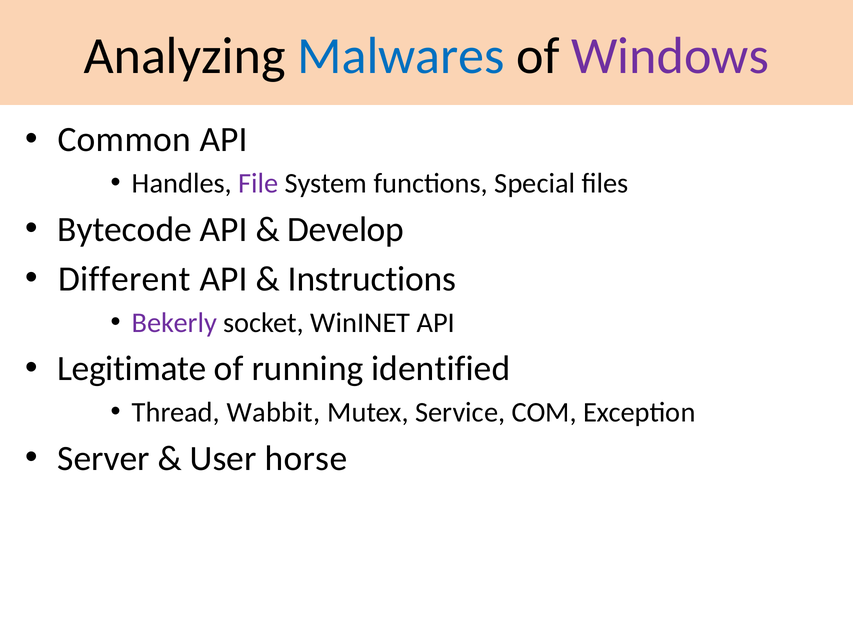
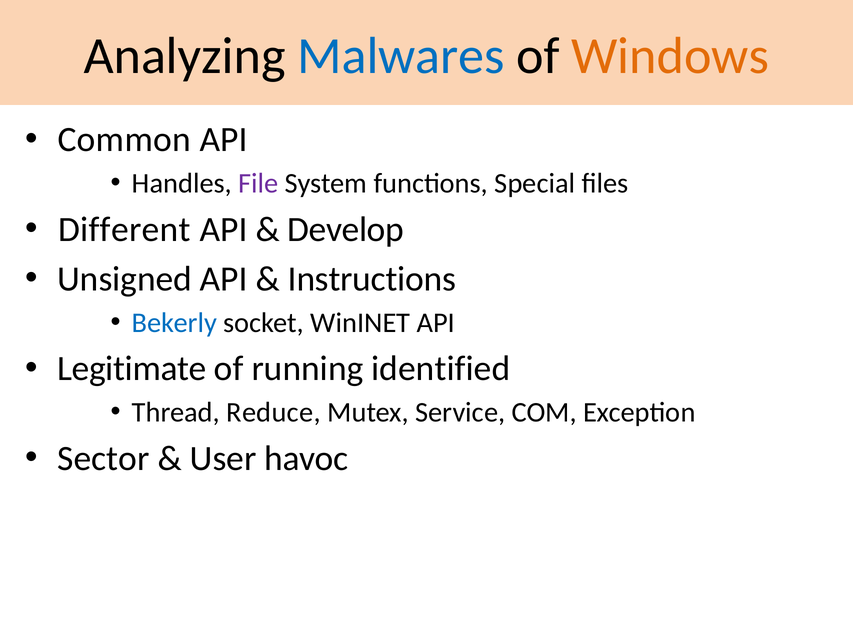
Windows colour: purple -> orange
Bytecode: Bytecode -> Different
Different: Different -> Unsigned
Bekerly colour: purple -> blue
Wabbit: Wabbit -> Reduce
Server: Server -> Sector
horse: horse -> havoc
